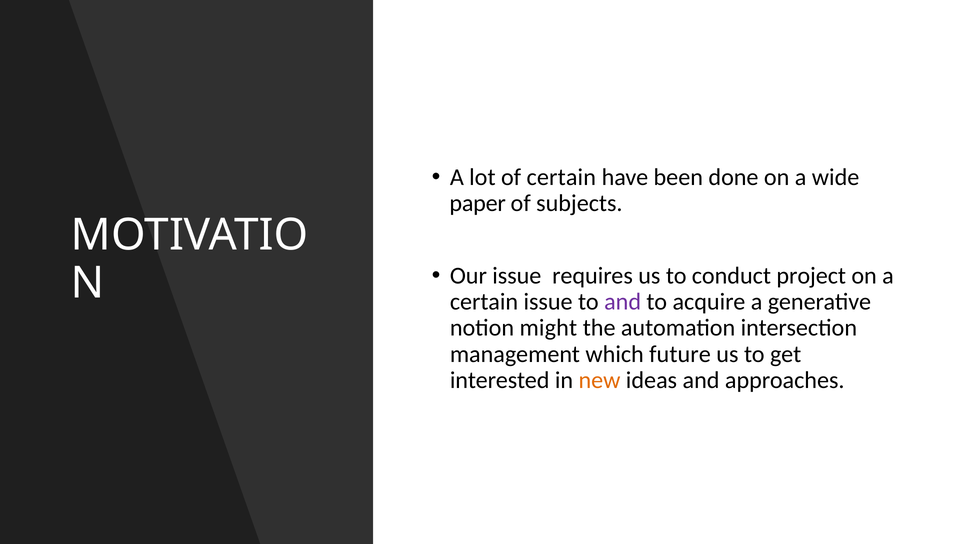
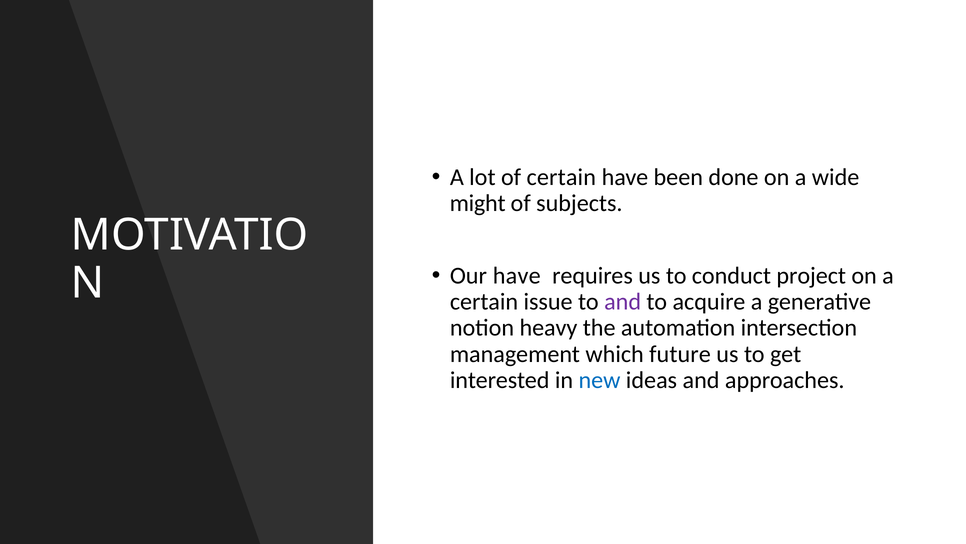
paper: paper -> might
Our issue: issue -> have
might: might -> heavy
new colour: orange -> blue
